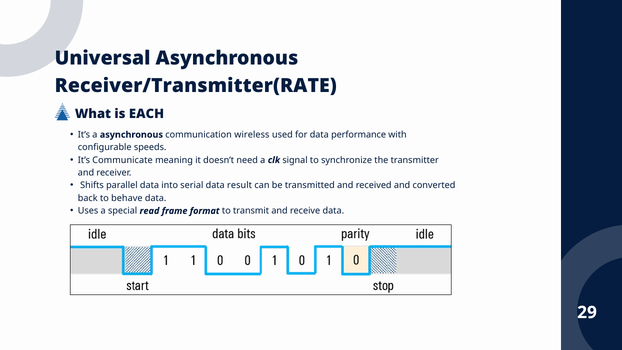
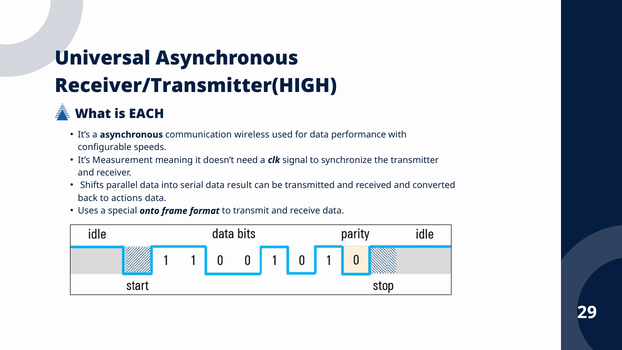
Receiver/Transmitter(RATE: Receiver/Transmitter(RATE -> Receiver/Transmitter(HIGH
Communicate: Communicate -> Measurement
behave: behave -> actions
read: read -> onto
